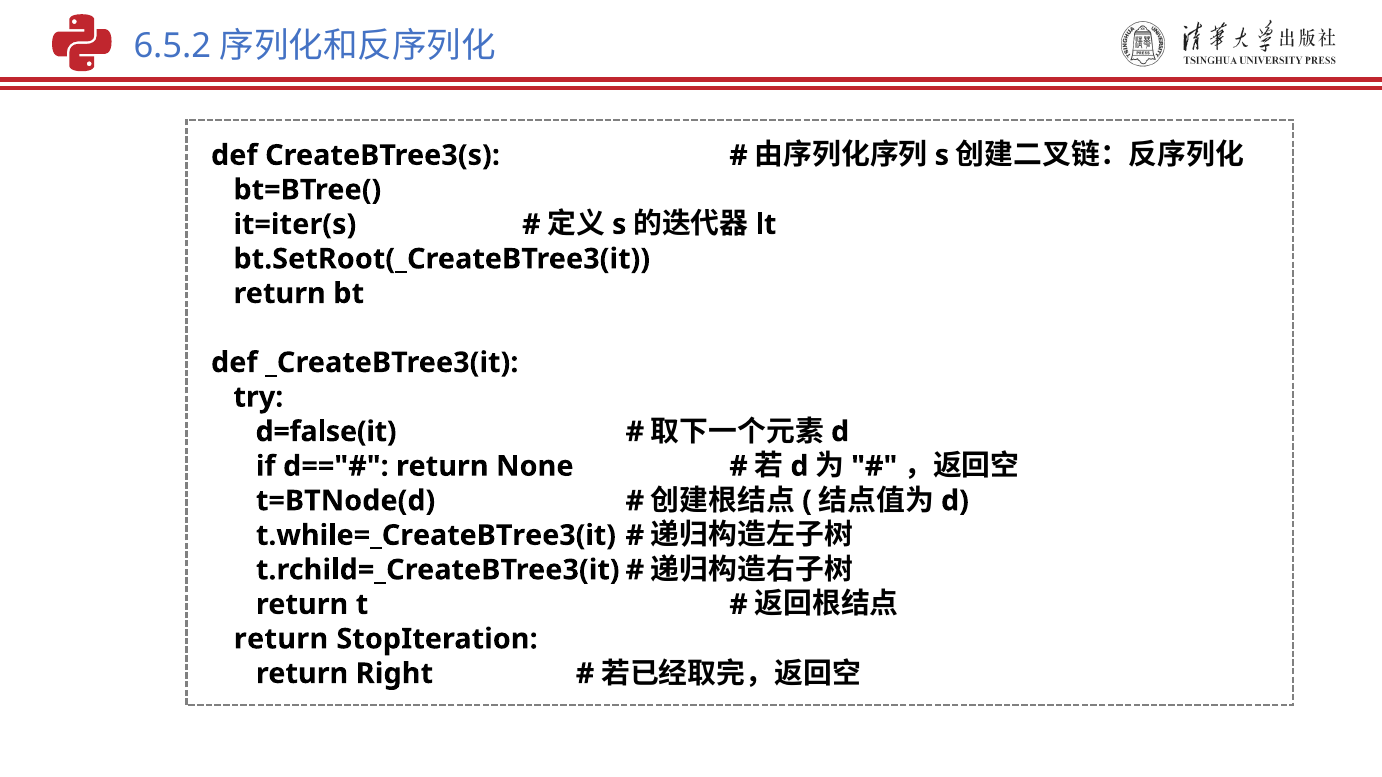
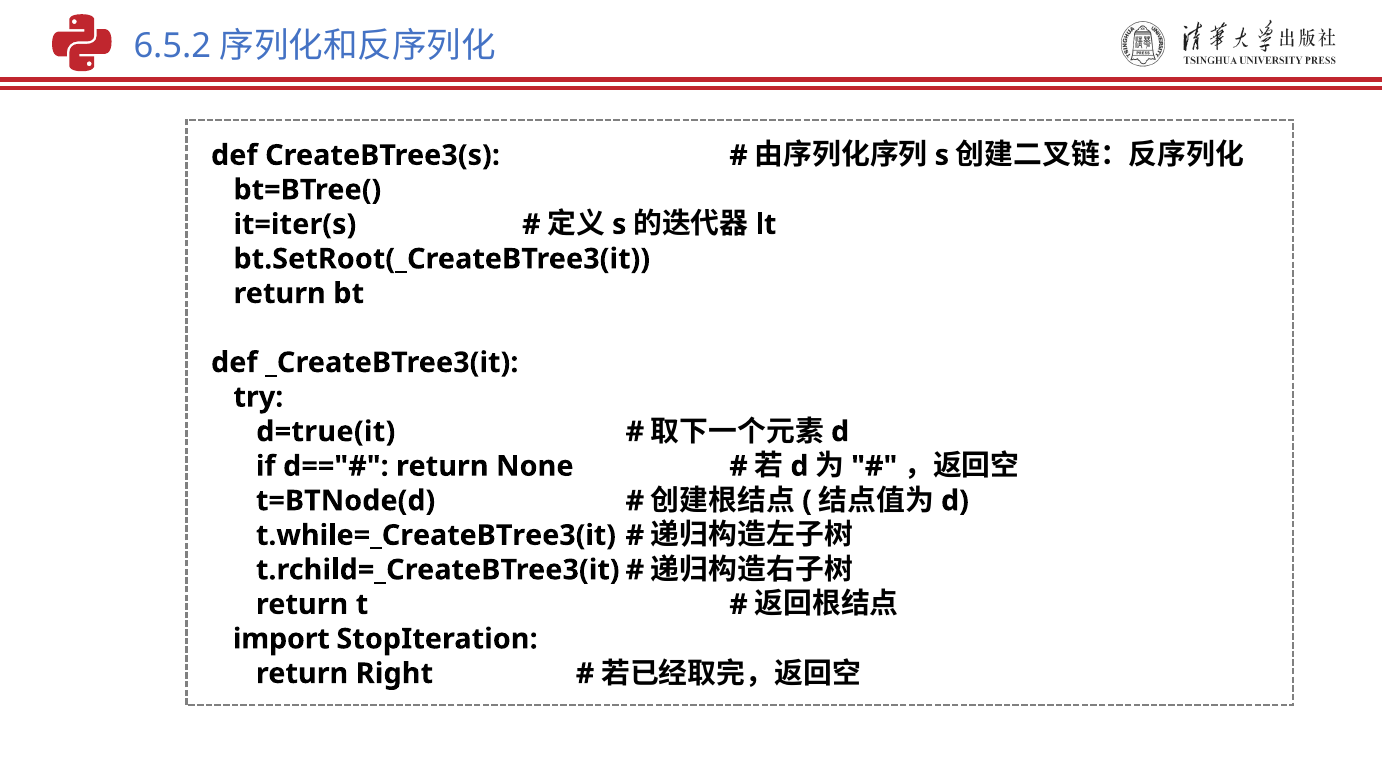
d=false(it: d=false(it -> d=true(it
return at (281, 639): return -> import
